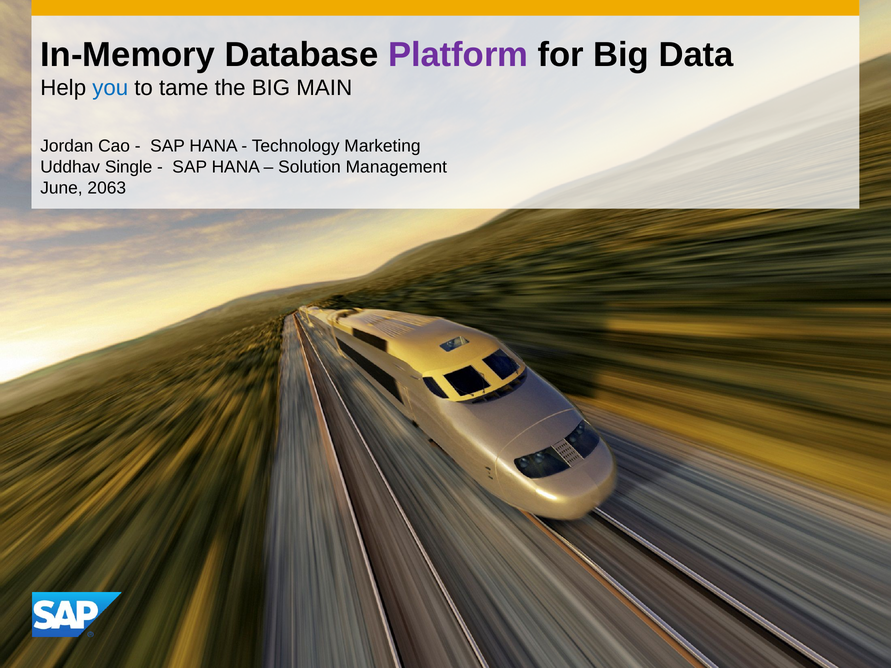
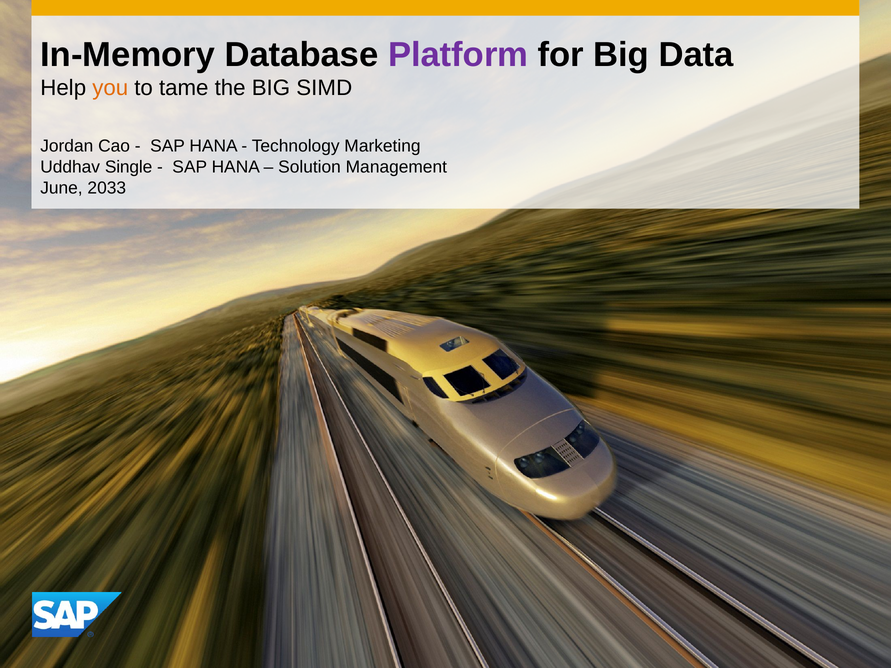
you colour: blue -> orange
MAIN: MAIN -> SIMD
2063: 2063 -> 2033
